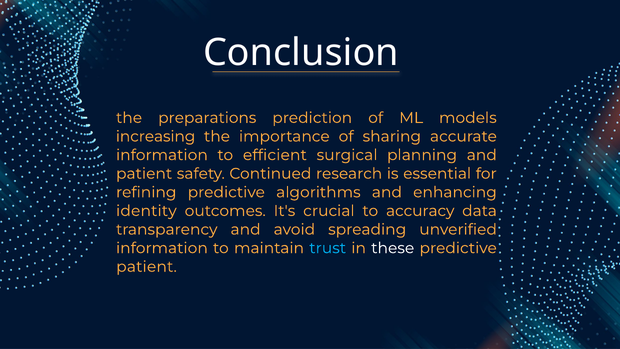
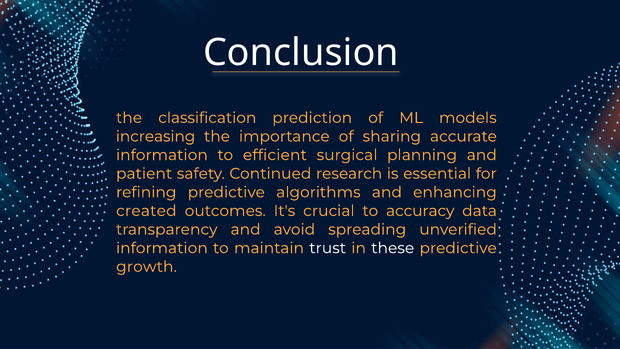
preparations: preparations -> classification
identity: identity -> created
trust colour: light blue -> white
patient at (146, 267): patient -> growth
